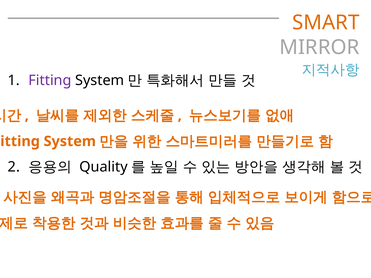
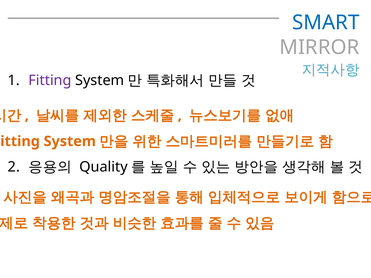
SMART colour: orange -> blue
